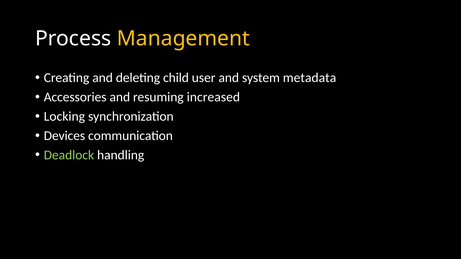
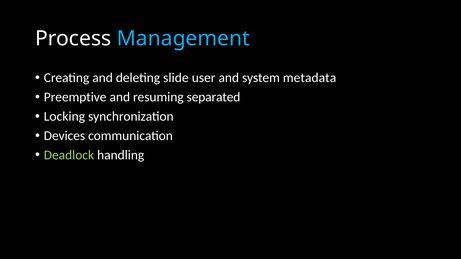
Management colour: yellow -> light blue
child: child -> slide
Accessories: Accessories -> Preemptive
increased: increased -> separated
